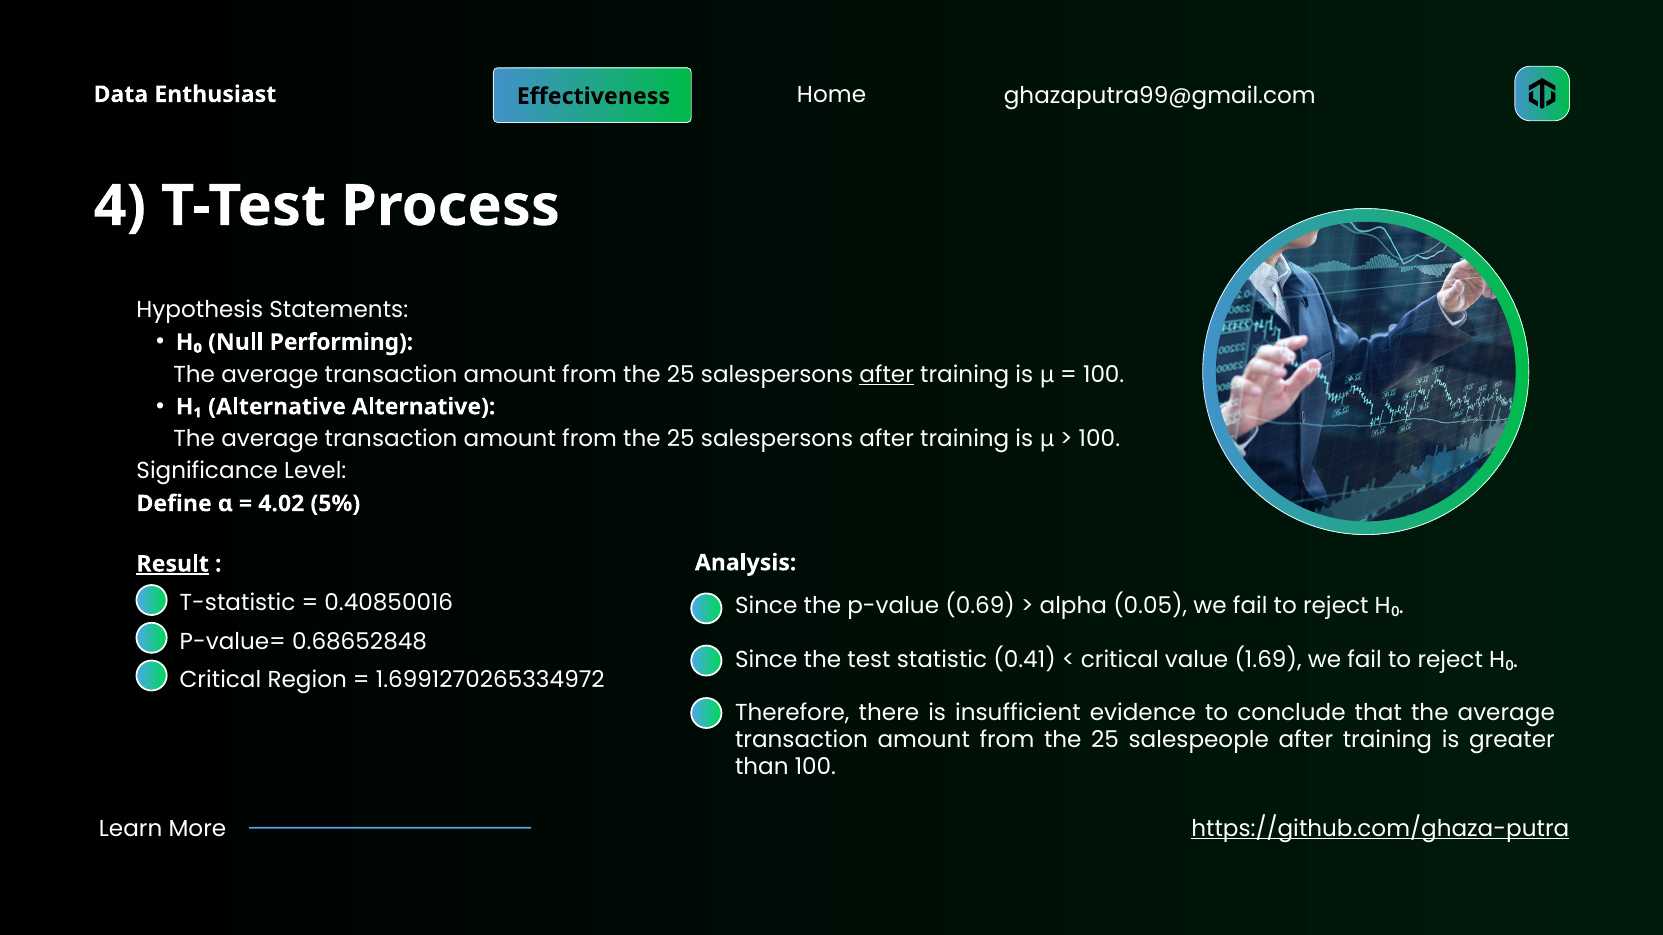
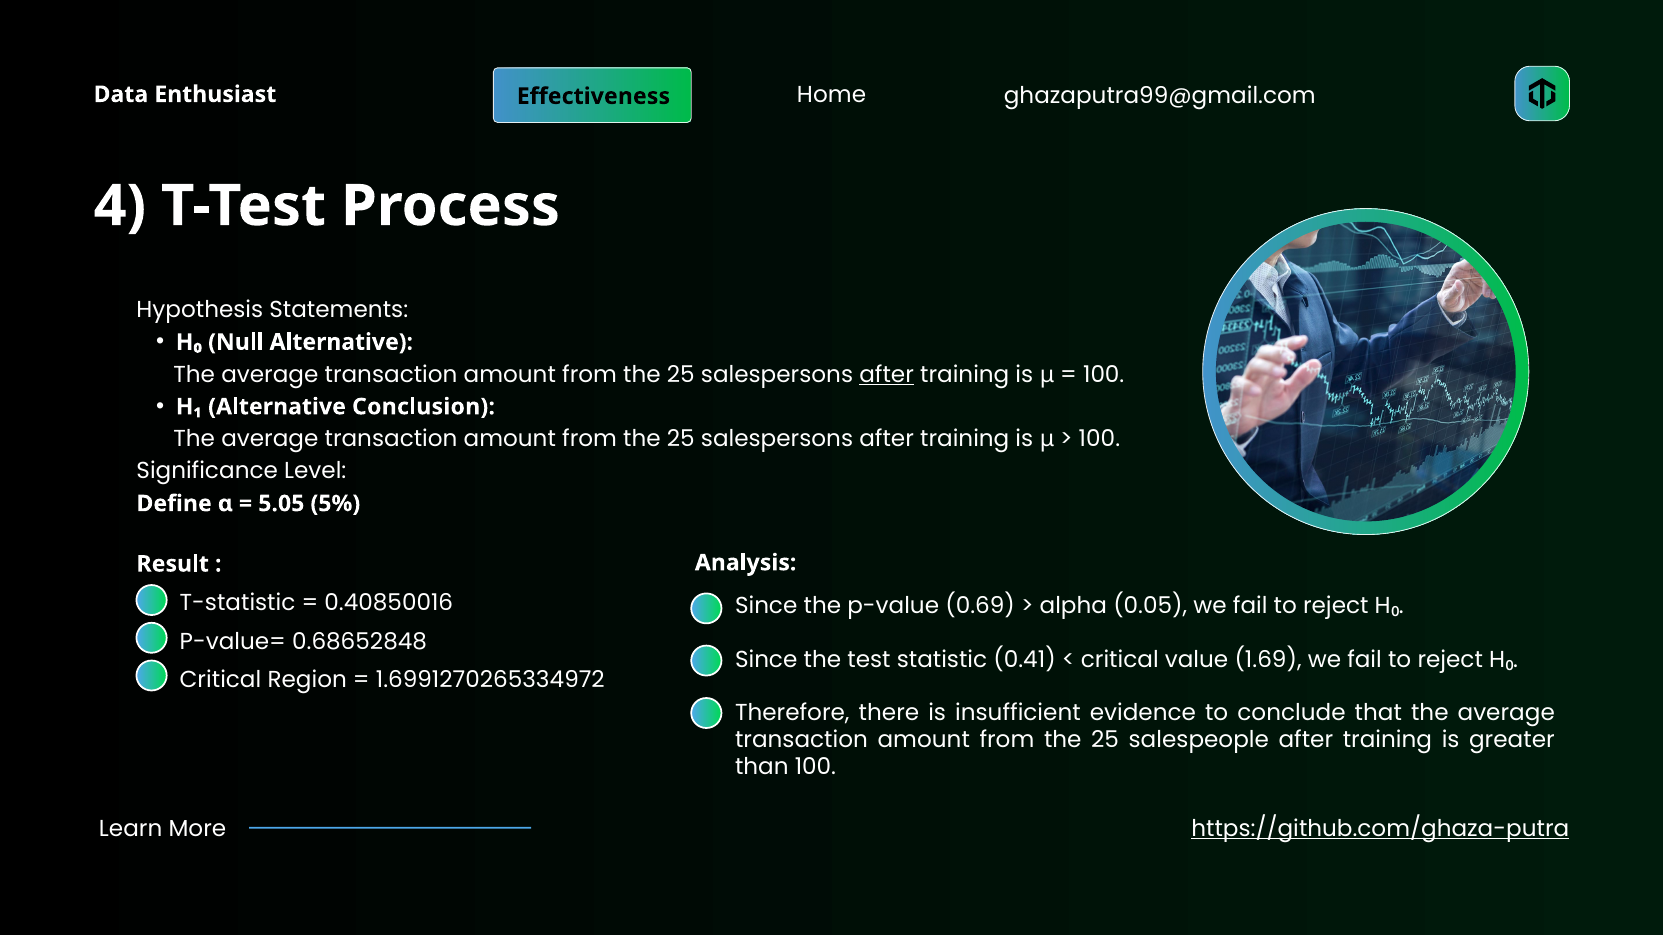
Null Performing: Performing -> Alternative
Alternative Alternative: Alternative -> Conclusion
4.02: 4.02 -> 5.05
Result underline: present -> none
